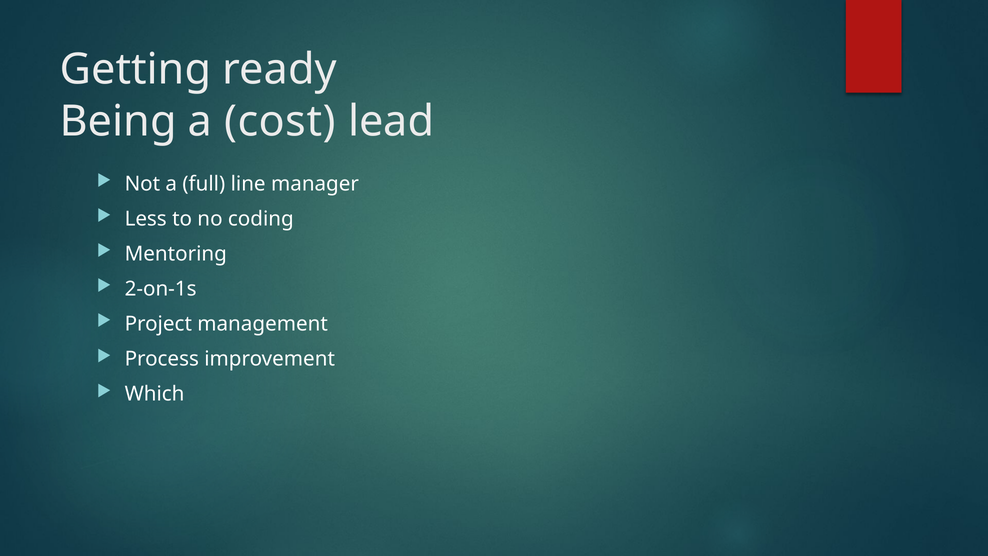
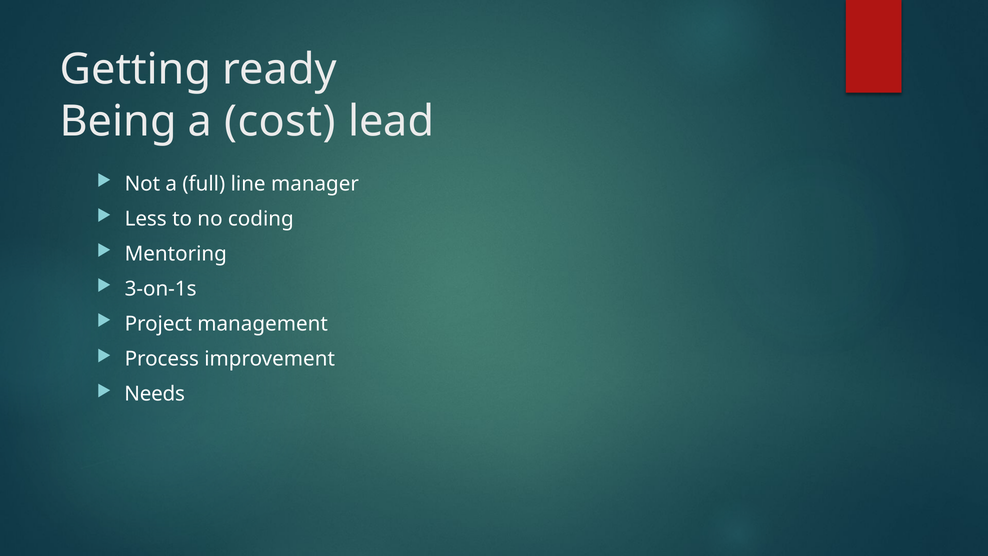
2-on-1s: 2-on-1s -> 3-on-1s
Which: Which -> Needs
